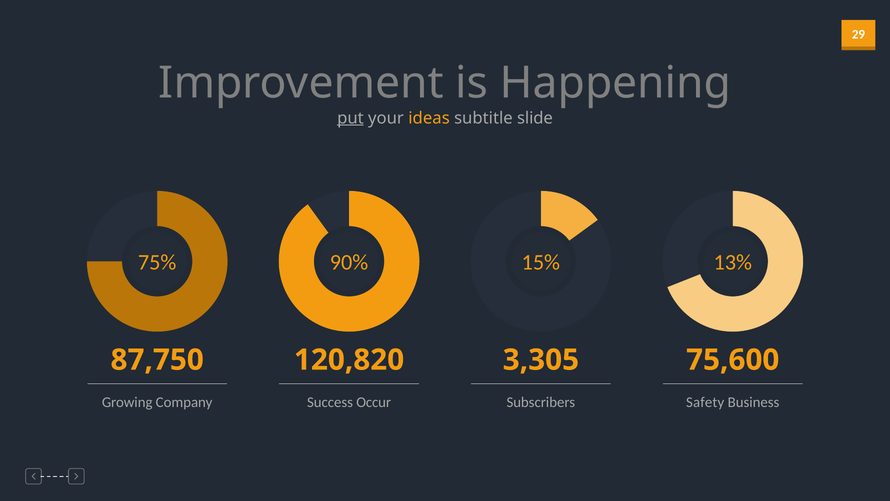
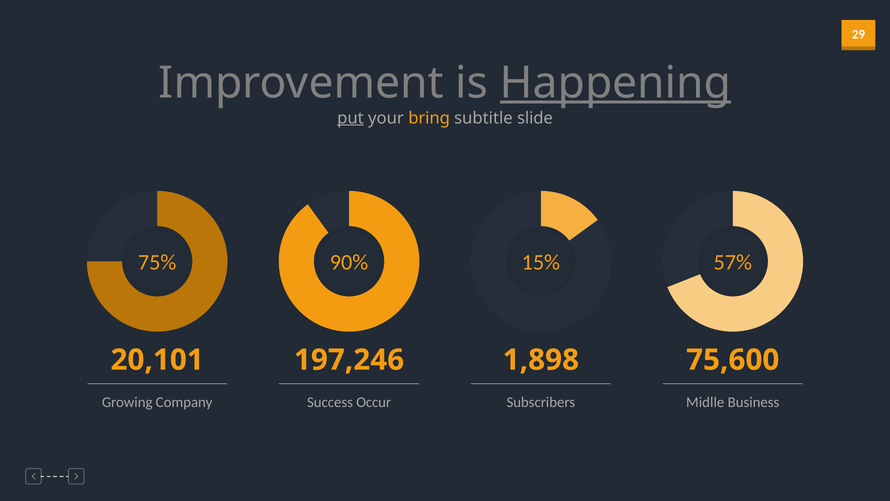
Happening underline: none -> present
ideas: ideas -> bring
13%: 13% -> 57%
87,750: 87,750 -> 20,101
120,820: 120,820 -> 197,246
3,305: 3,305 -> 1,898
Safety: Safety -> Midlle
